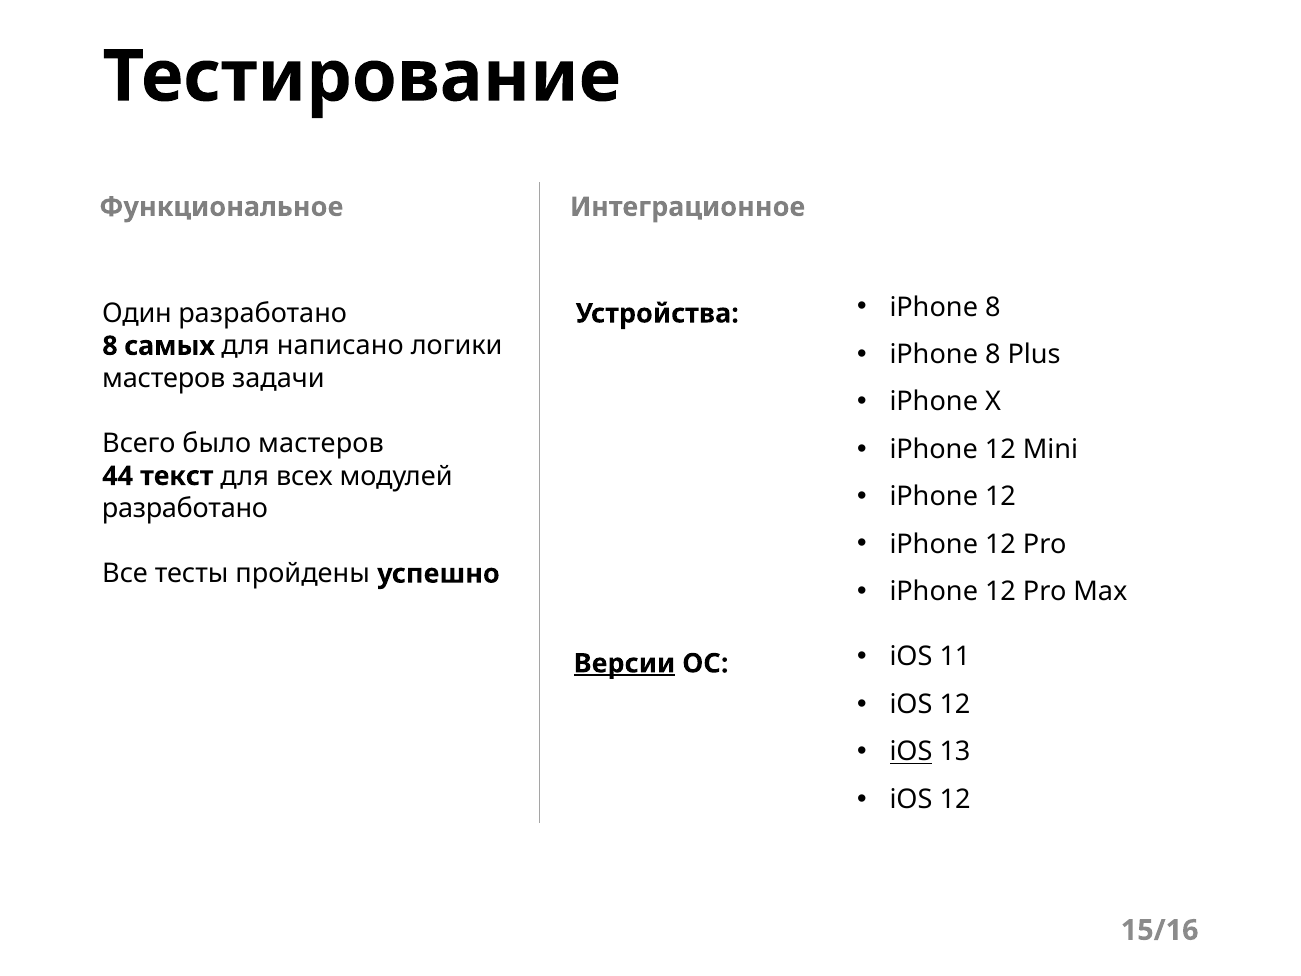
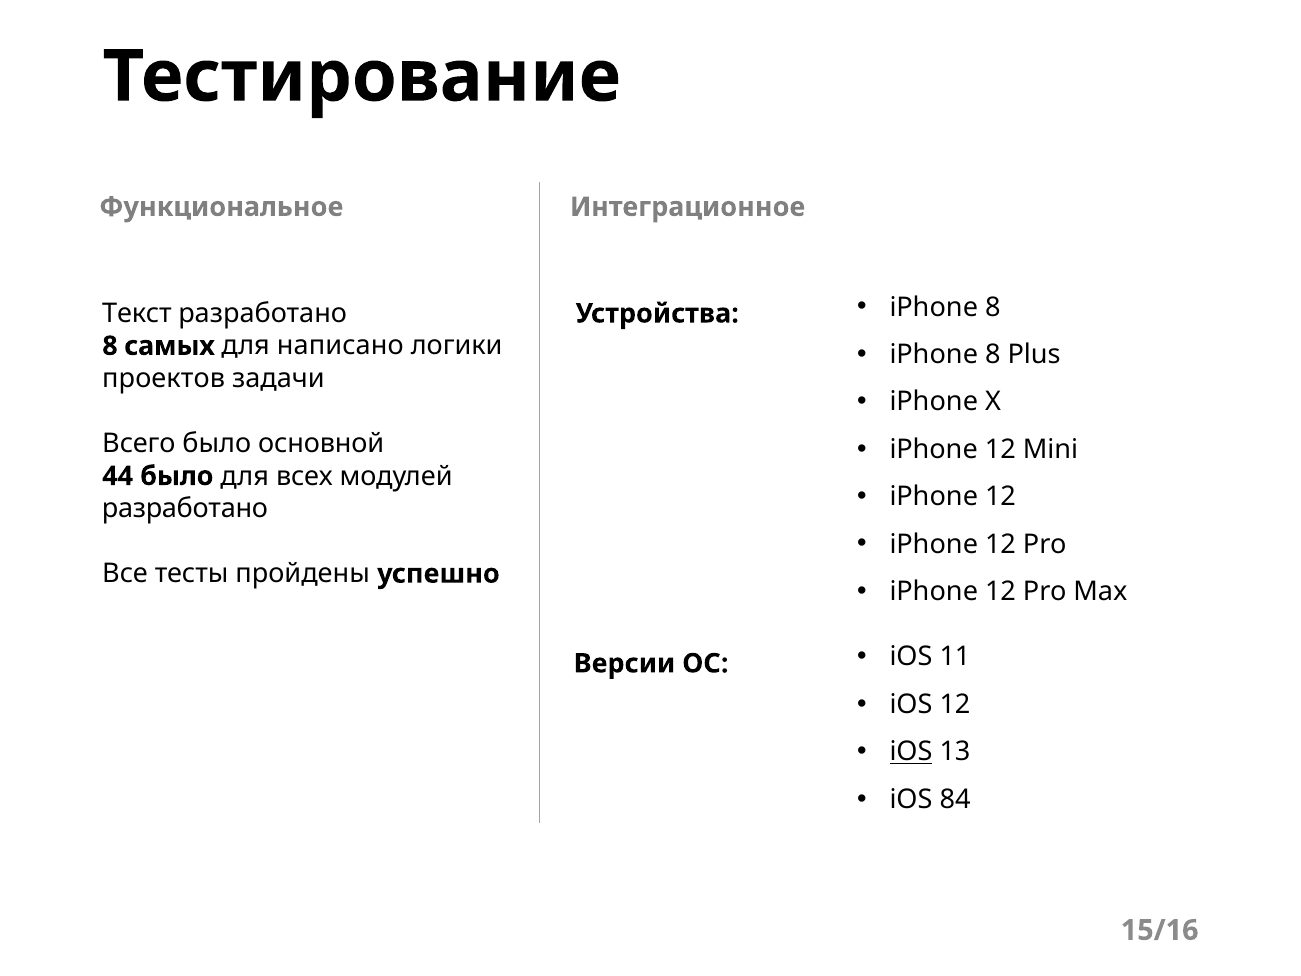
Один: Один -> Текст
мастеров at (164, 378): мастеров -> проектов
было мастеров: мастеров -> основной
44 текст: текст -> было
Версии underline: present -> none
12 at (955, 799): 12 -> 84
